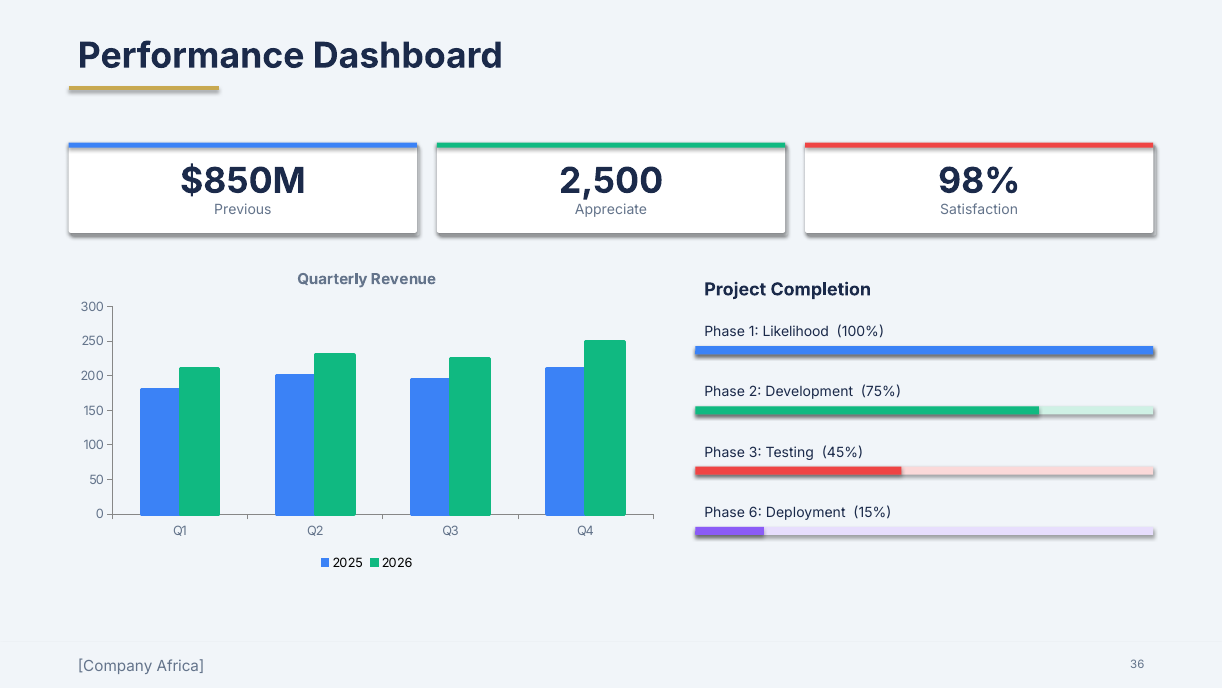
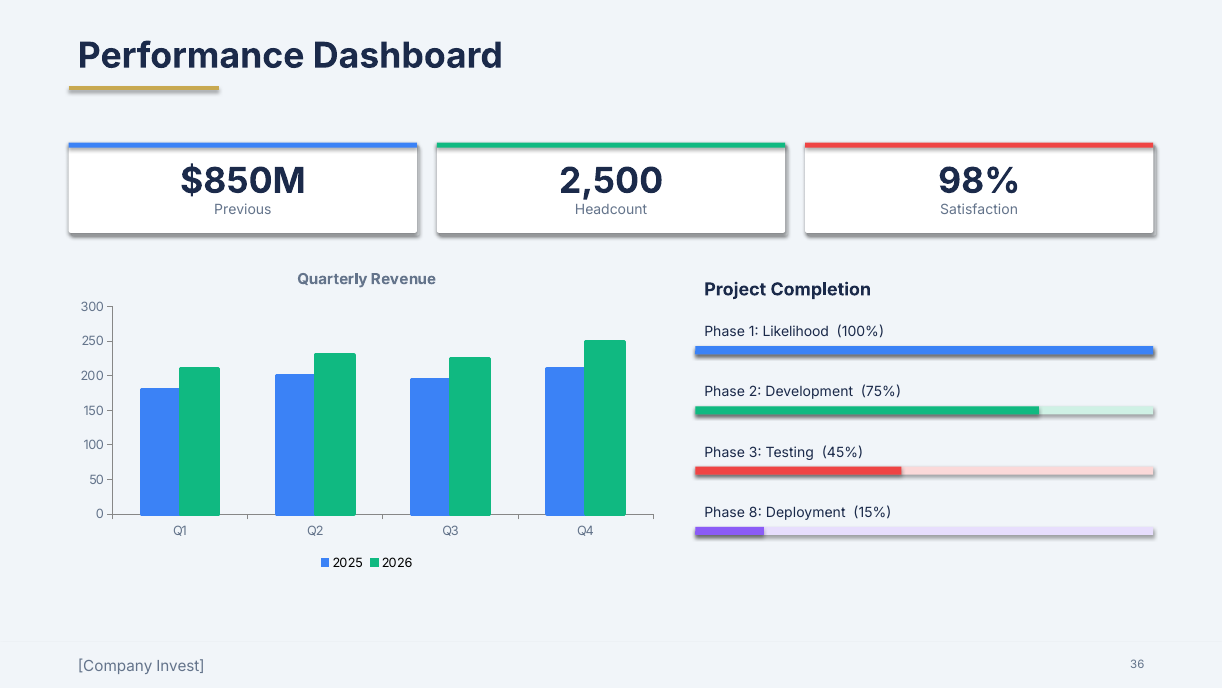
Appreciate: Appreciate -> Headcount
6: 6 -> 8
Africa: Africa -> Invest
